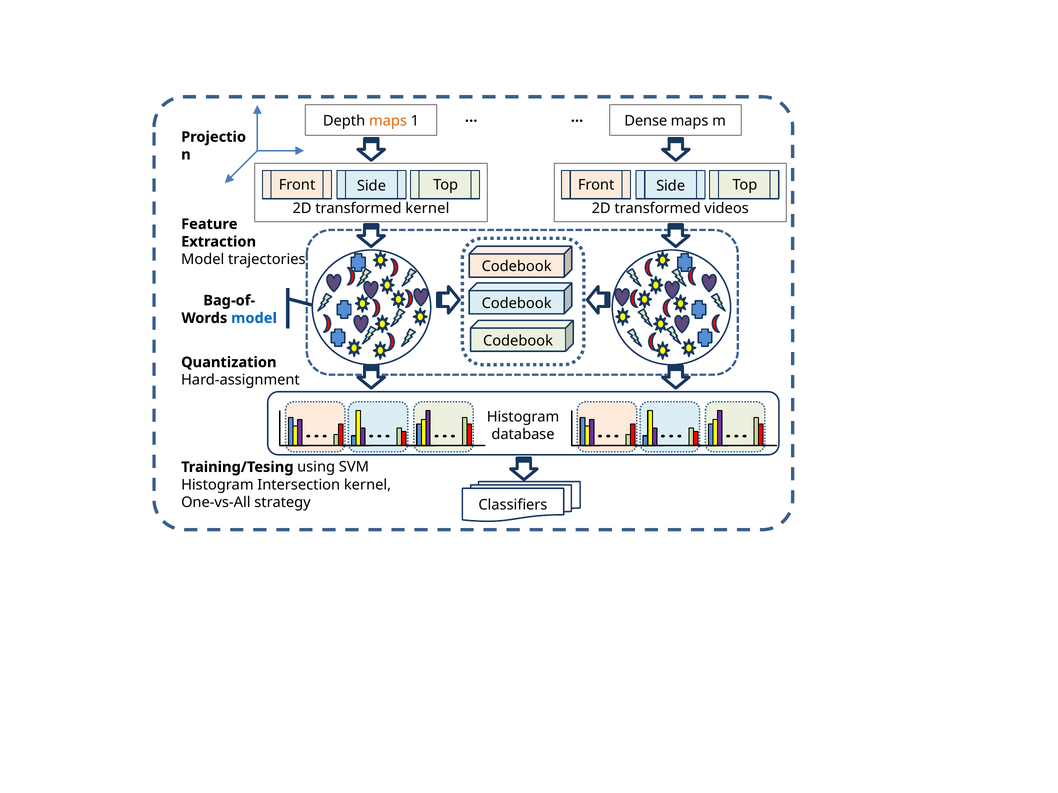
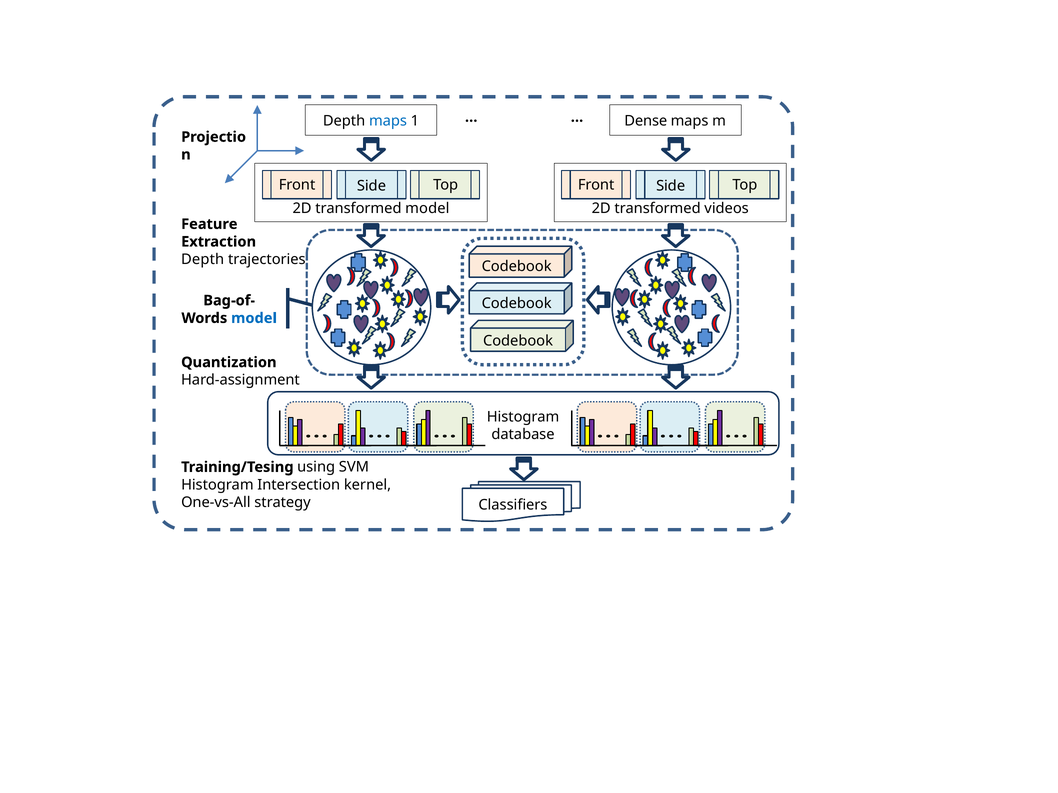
maps at (388, 121) colour: orange -> blue
transformed kernel: kernel -> model
Model at (203, 260): Model -> Depth
